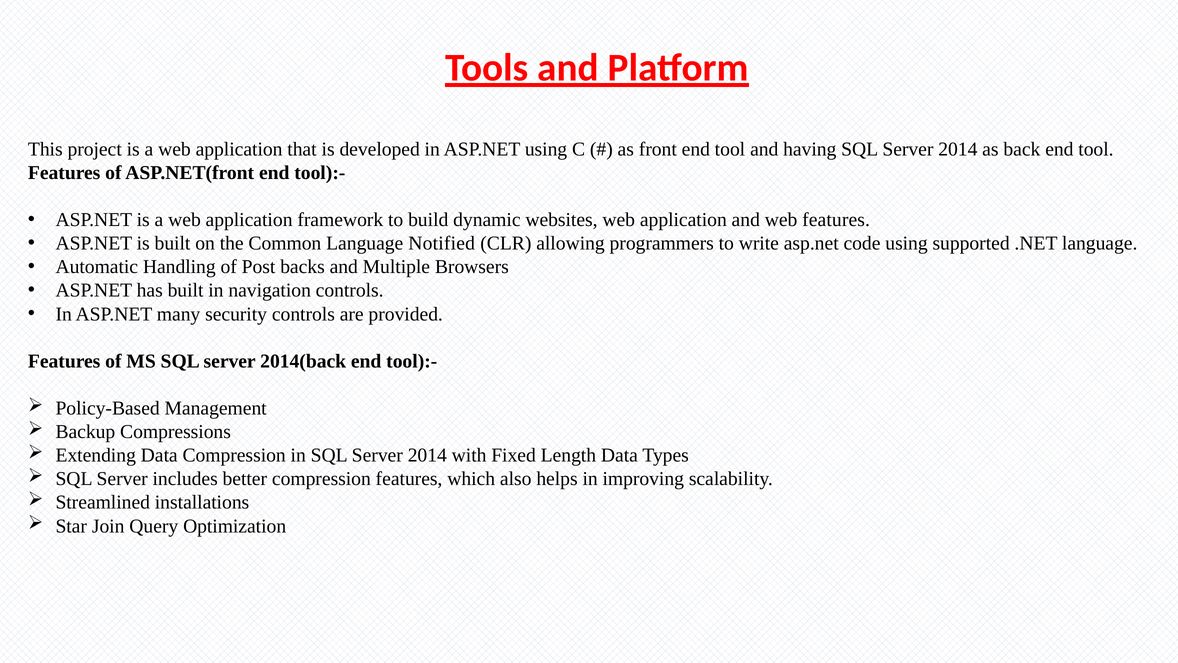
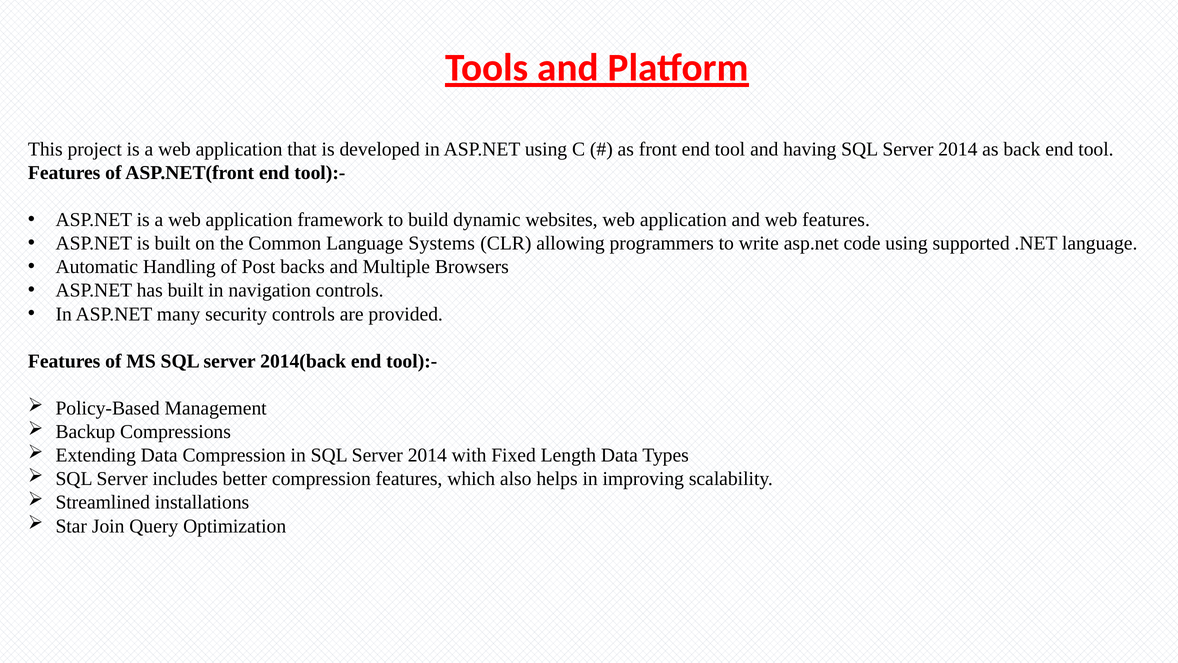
Notified: Notified -> Systems
